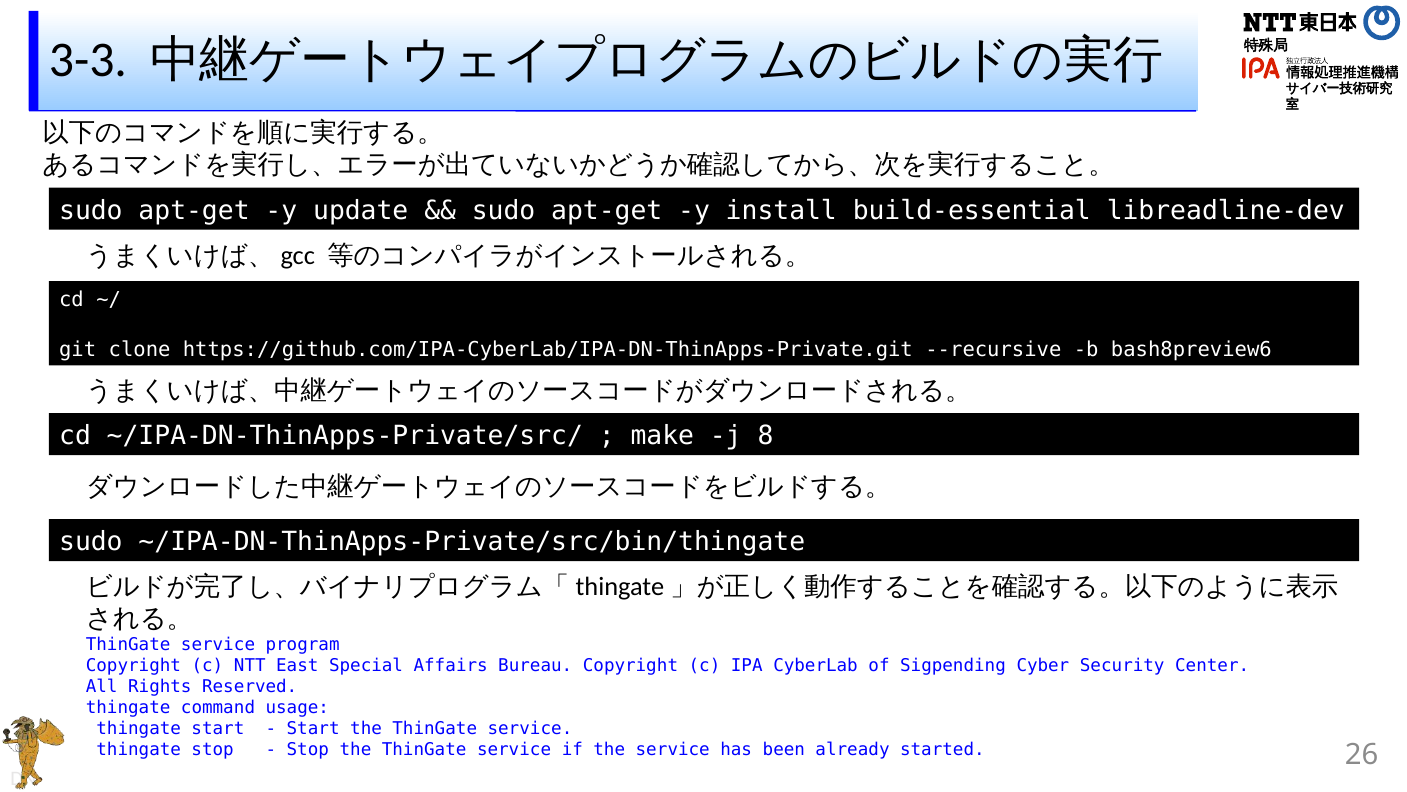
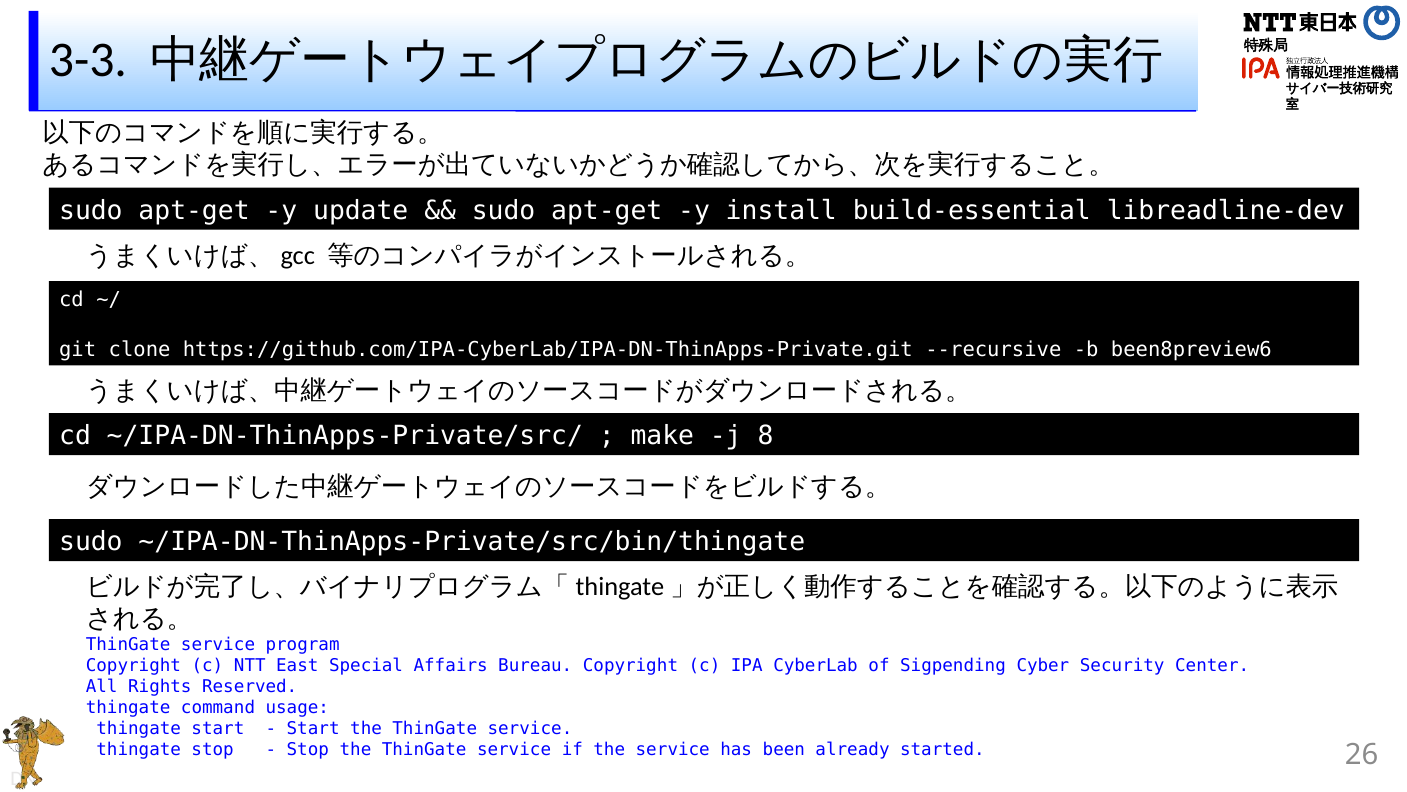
bash8preview6: bash8preview6 -> been8preview6
